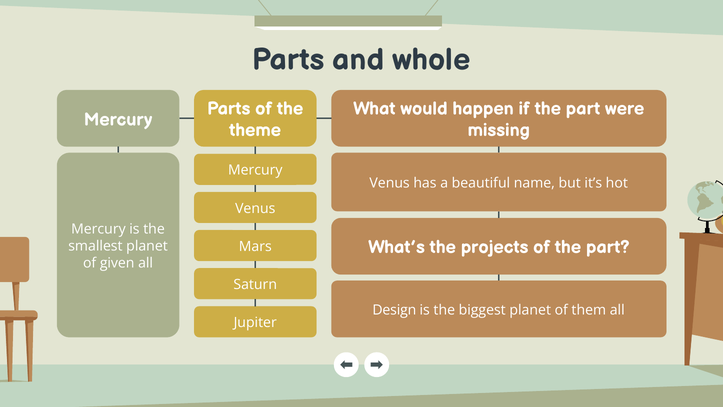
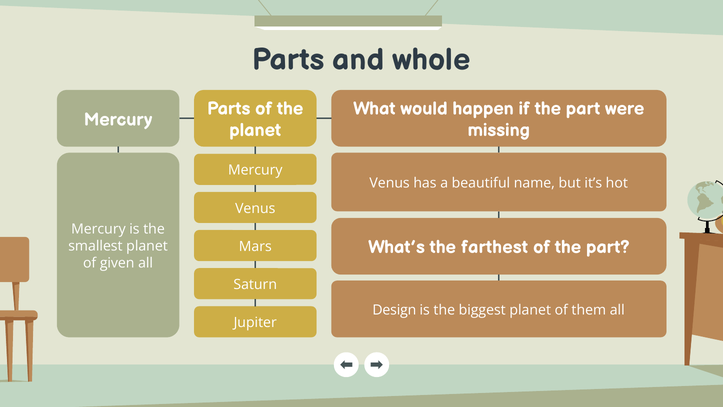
theme at (255, 130): theme -> planet
projects: projects -> farthest
